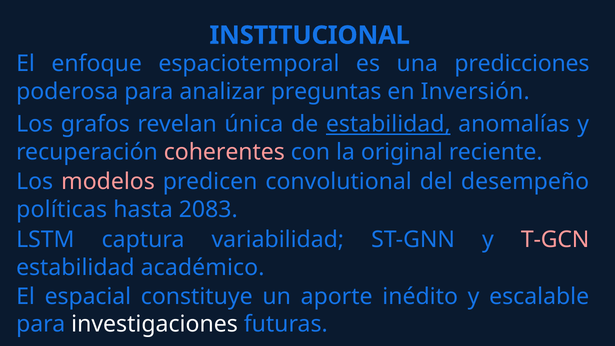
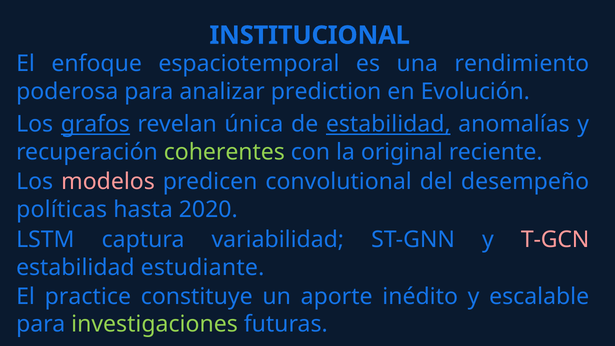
predicciones: predicciones -> rendimiento
preguntas: preguntas -> prediction
Inversión: Inversión -> Evolución
grafos underline: none -> present
coherentes colour: pink -> light green
2083: 2083 -> 2020
académico: académico -> estudiante
espacial: espacial -> practice
investigaciones colour: white -> light green
